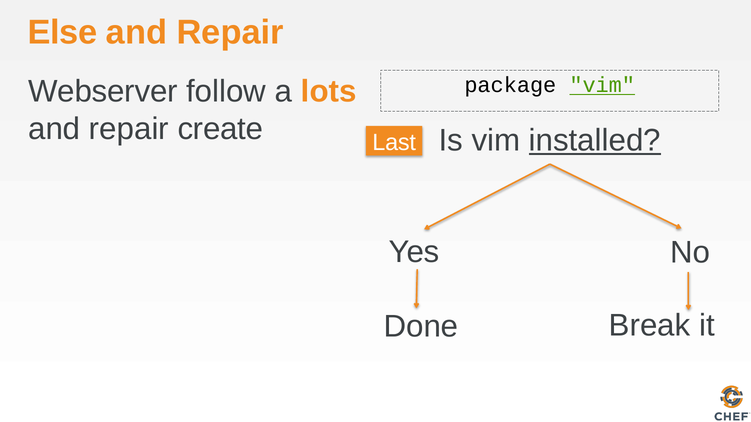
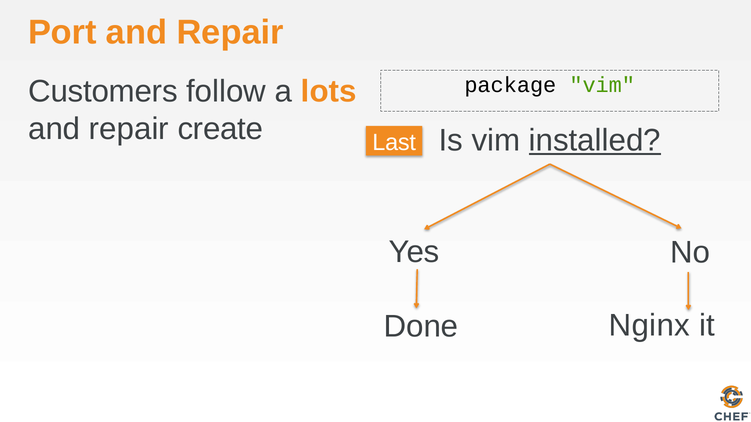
Else: Else -> Port
Webserver: Webserver -> Customers
vim at (602, 85) underline: present -> none
Break: Break -> Nginx
